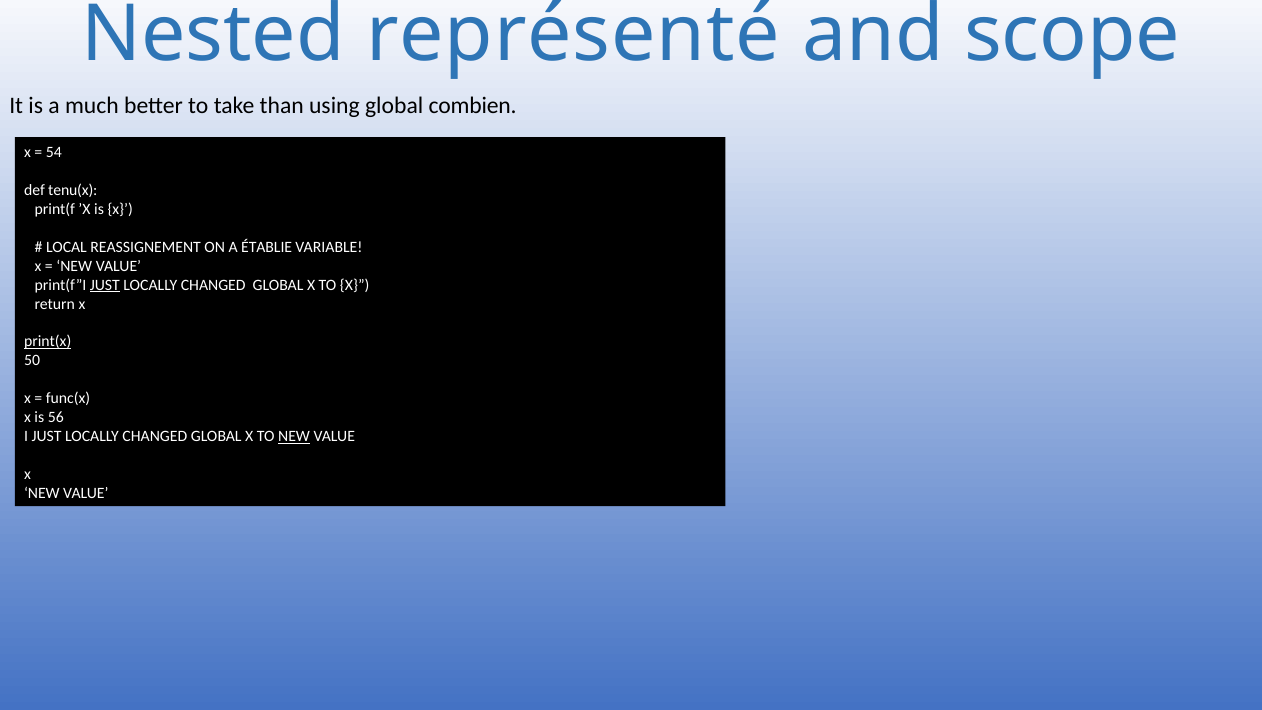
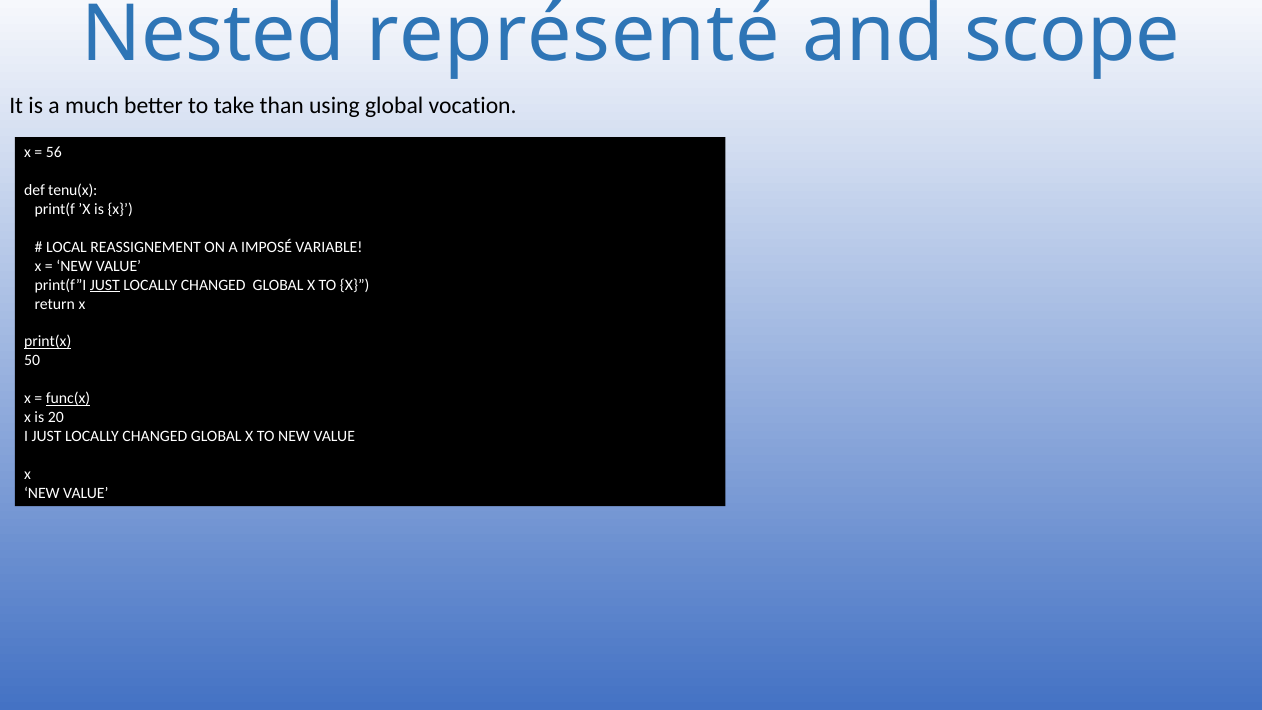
combien: combien -> vocation
54: 54 -> 56
ÉTABLIE: ÉTABLIE -> IMPOSÉ
func(x underline: none -> present
56: 56 -> 20
NEW at (294, 436) underline: present -> none
